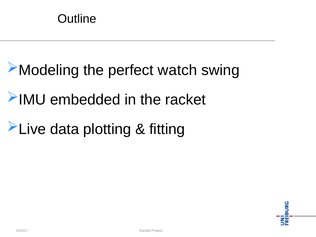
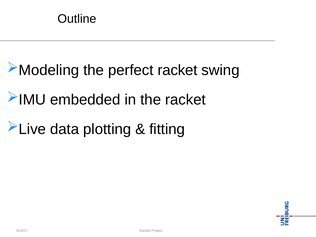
perfect watch: watch -> racket
